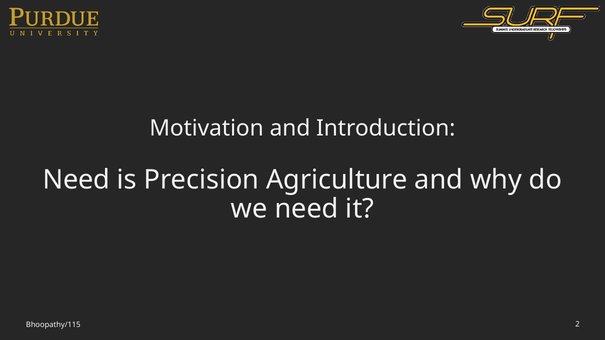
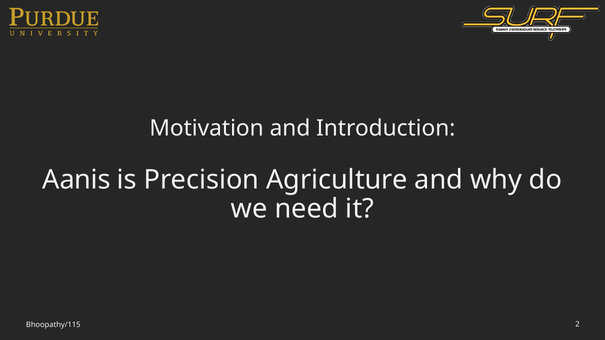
Need at (77, 180): Need -> Aanis
